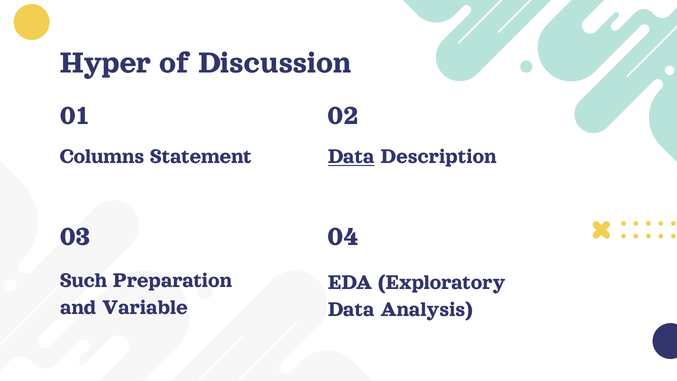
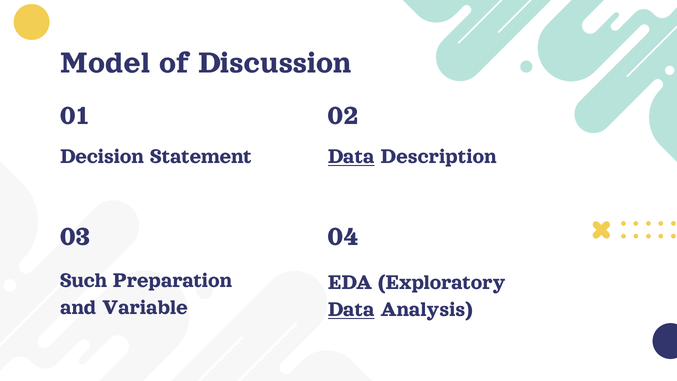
Hyper: Hyper -> Model
Columns: Columns -> Decision
Data at (351, 309) underline: none -> present
